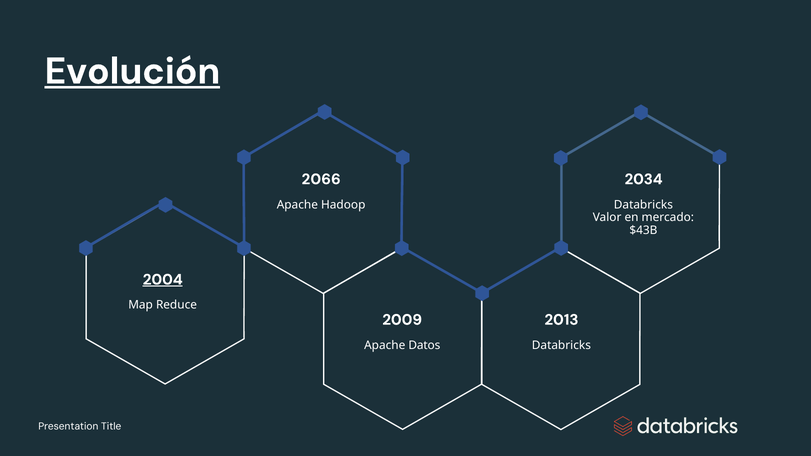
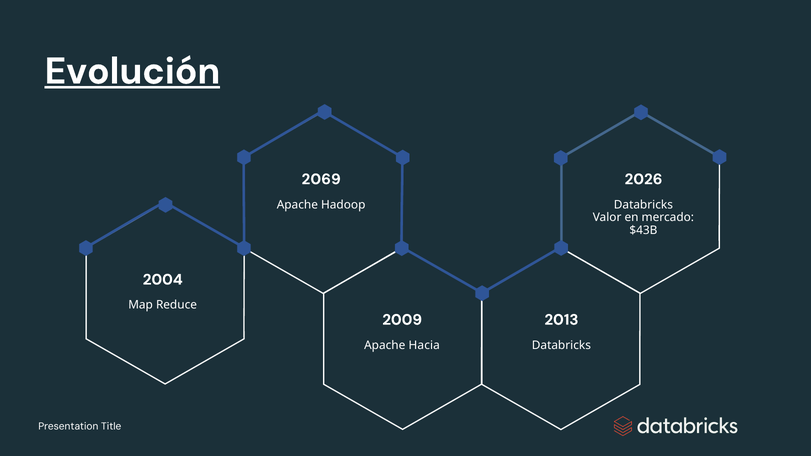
2066: 2066 -> 2069
2034: 2034 -> 2026
2004 underline: present -> none
Datos: Datos -> Hacia
